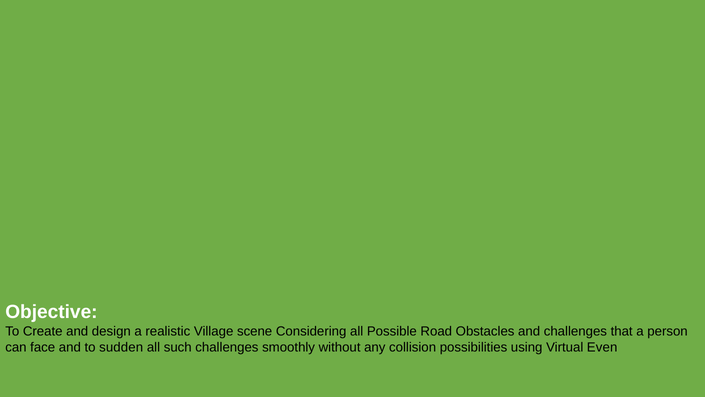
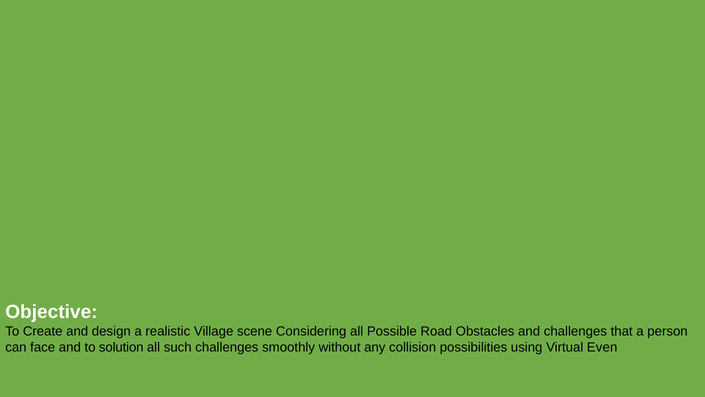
sudden: sudden -> solution
